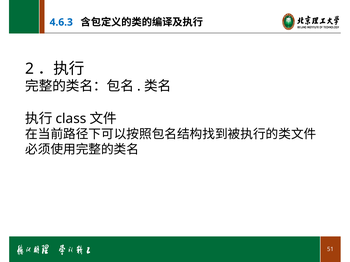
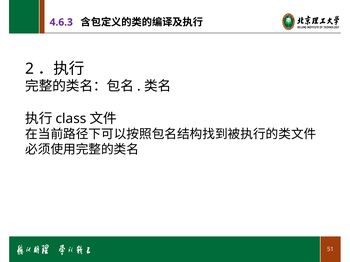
4.6.3 colour: blue -> purple
